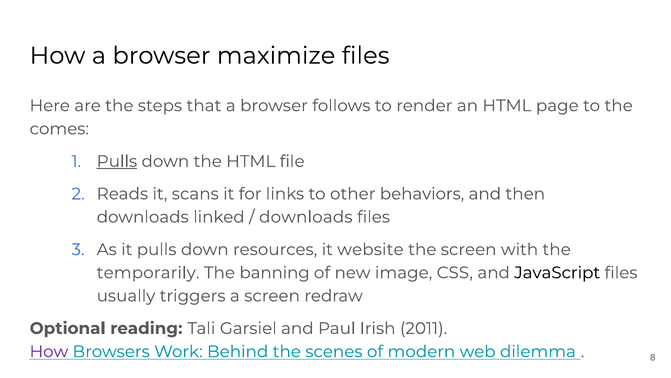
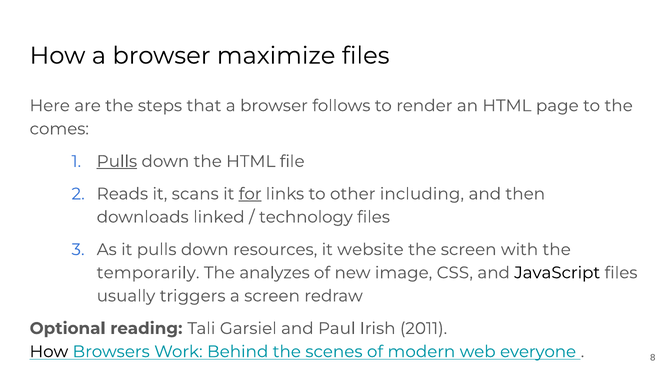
for underline: none -> present
behaviors: behaviors -> including
downloads at (306, 217): downloads -> technology
banning: banning -> analyzes
How at (49, 351) colour: purple -> black
dilemma: dilemma -> everyone
